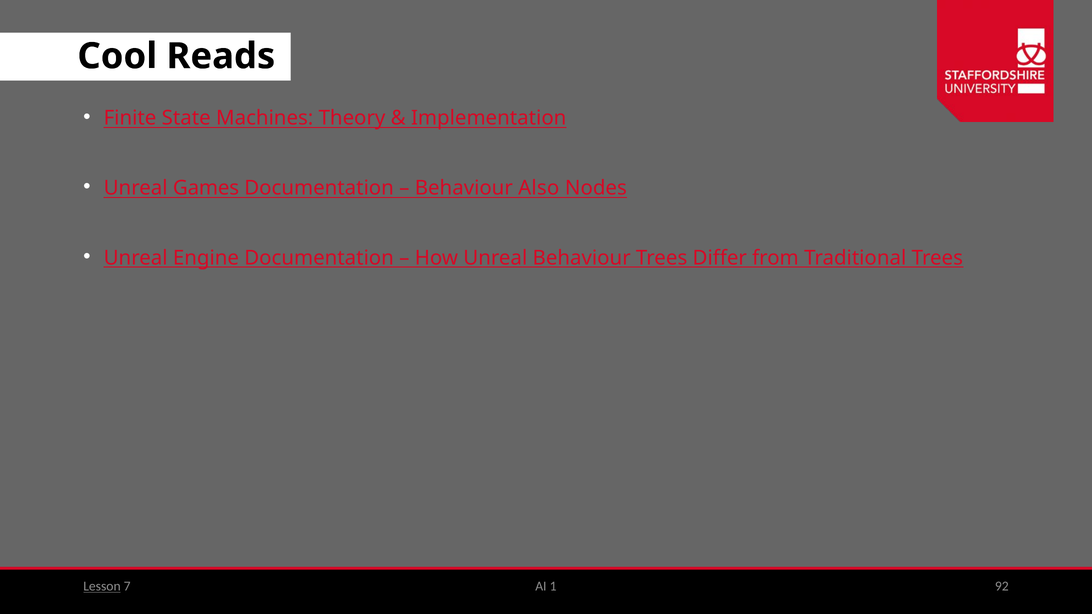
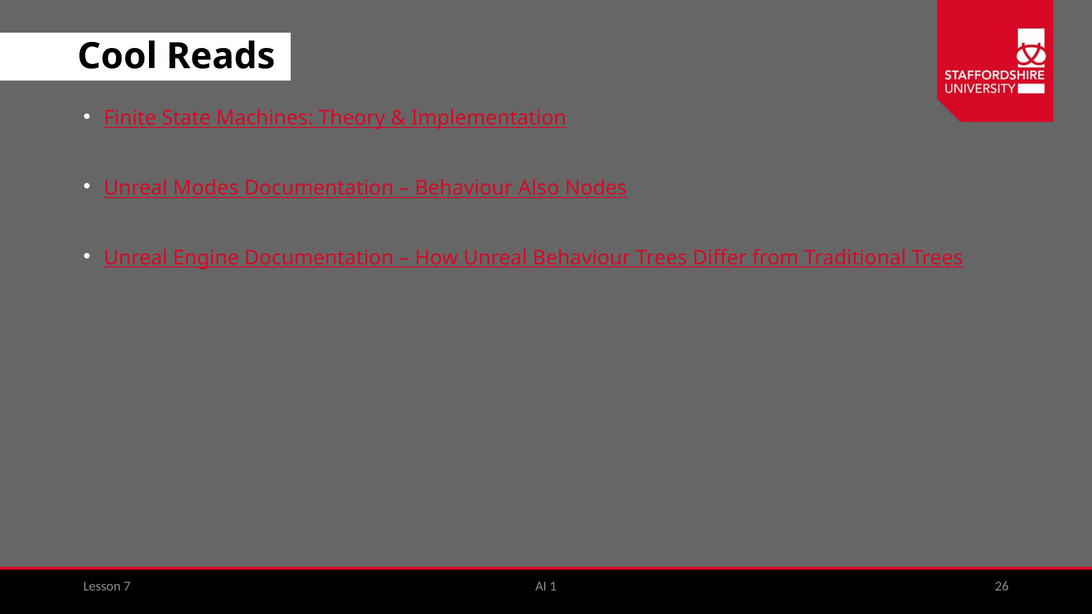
Games: Games -> Modes
92: 92 -> 26
Lesson underline: present -> none
